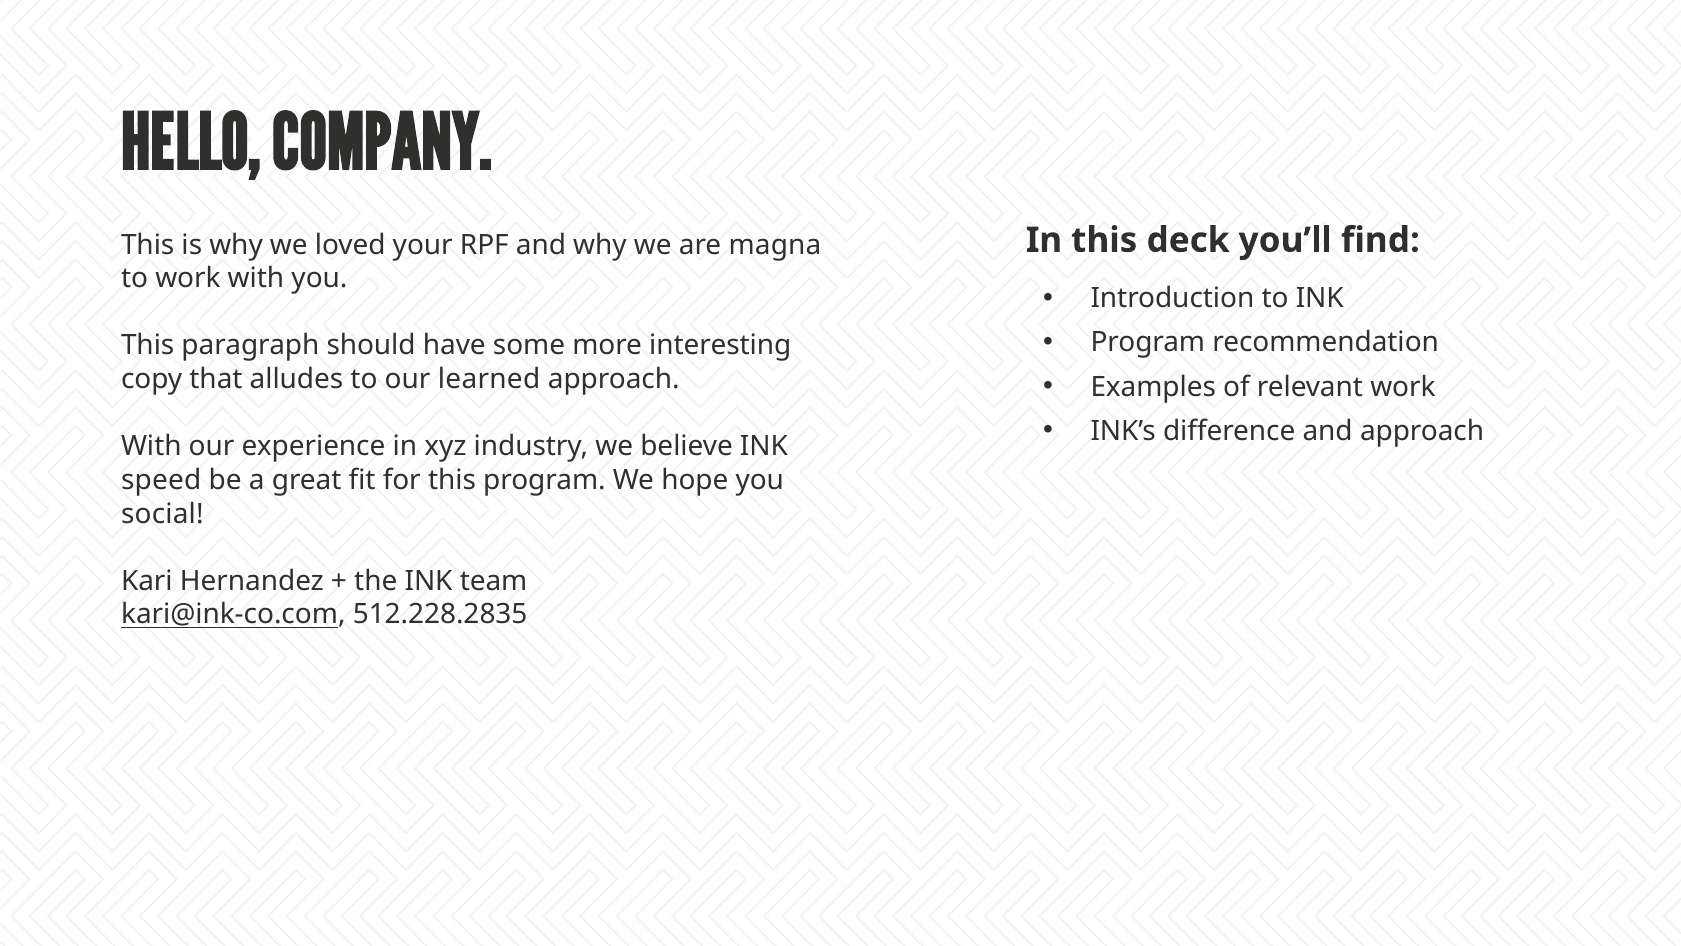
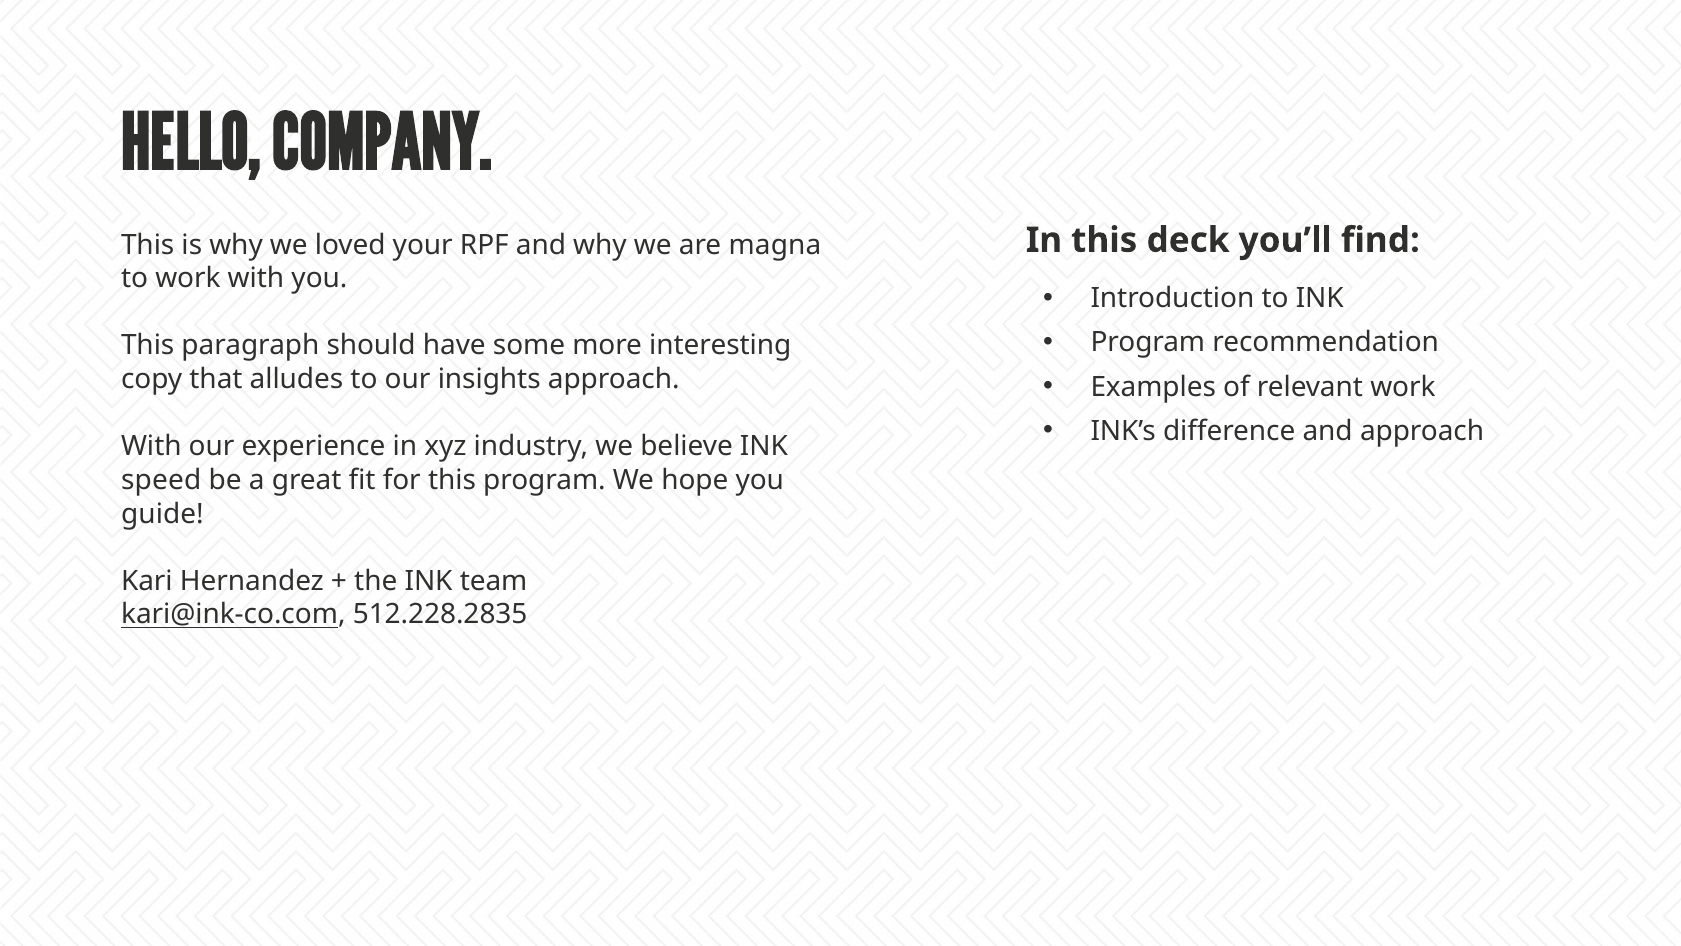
learned: learned -> insights
social: social -> guide
